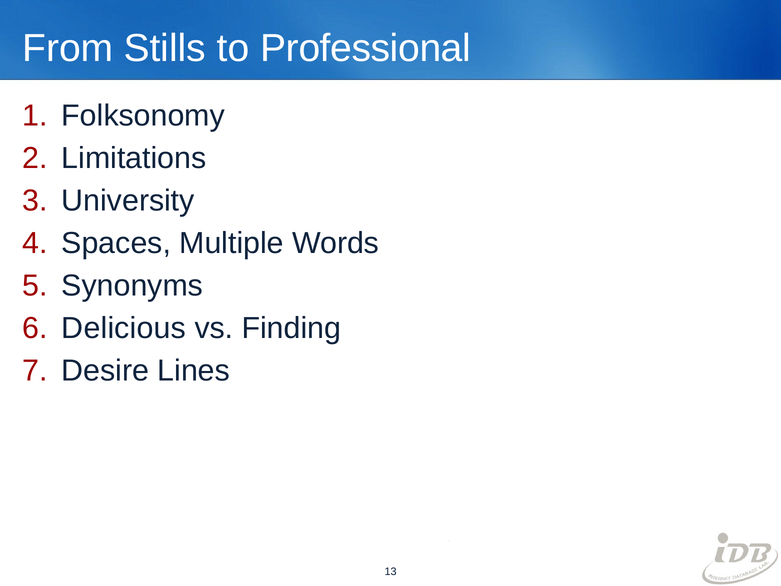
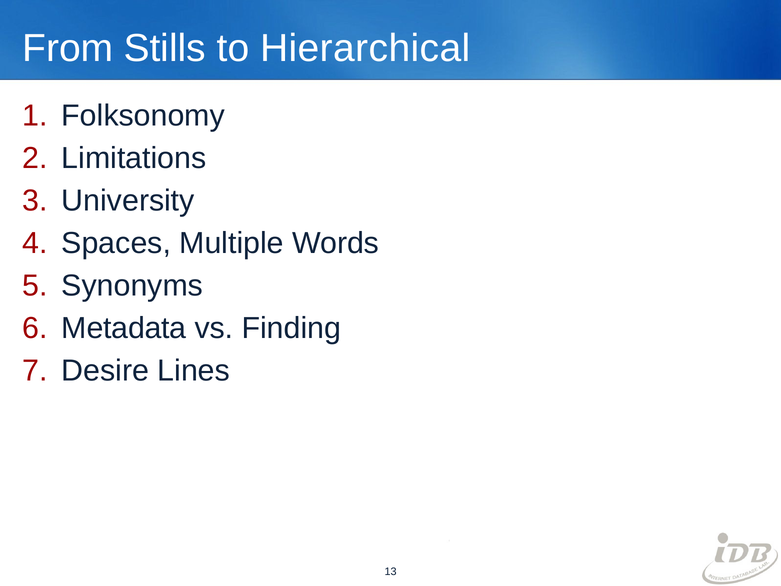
Professional: Professional -> Hierarchical
Delicious: Delicious -> Metadata
